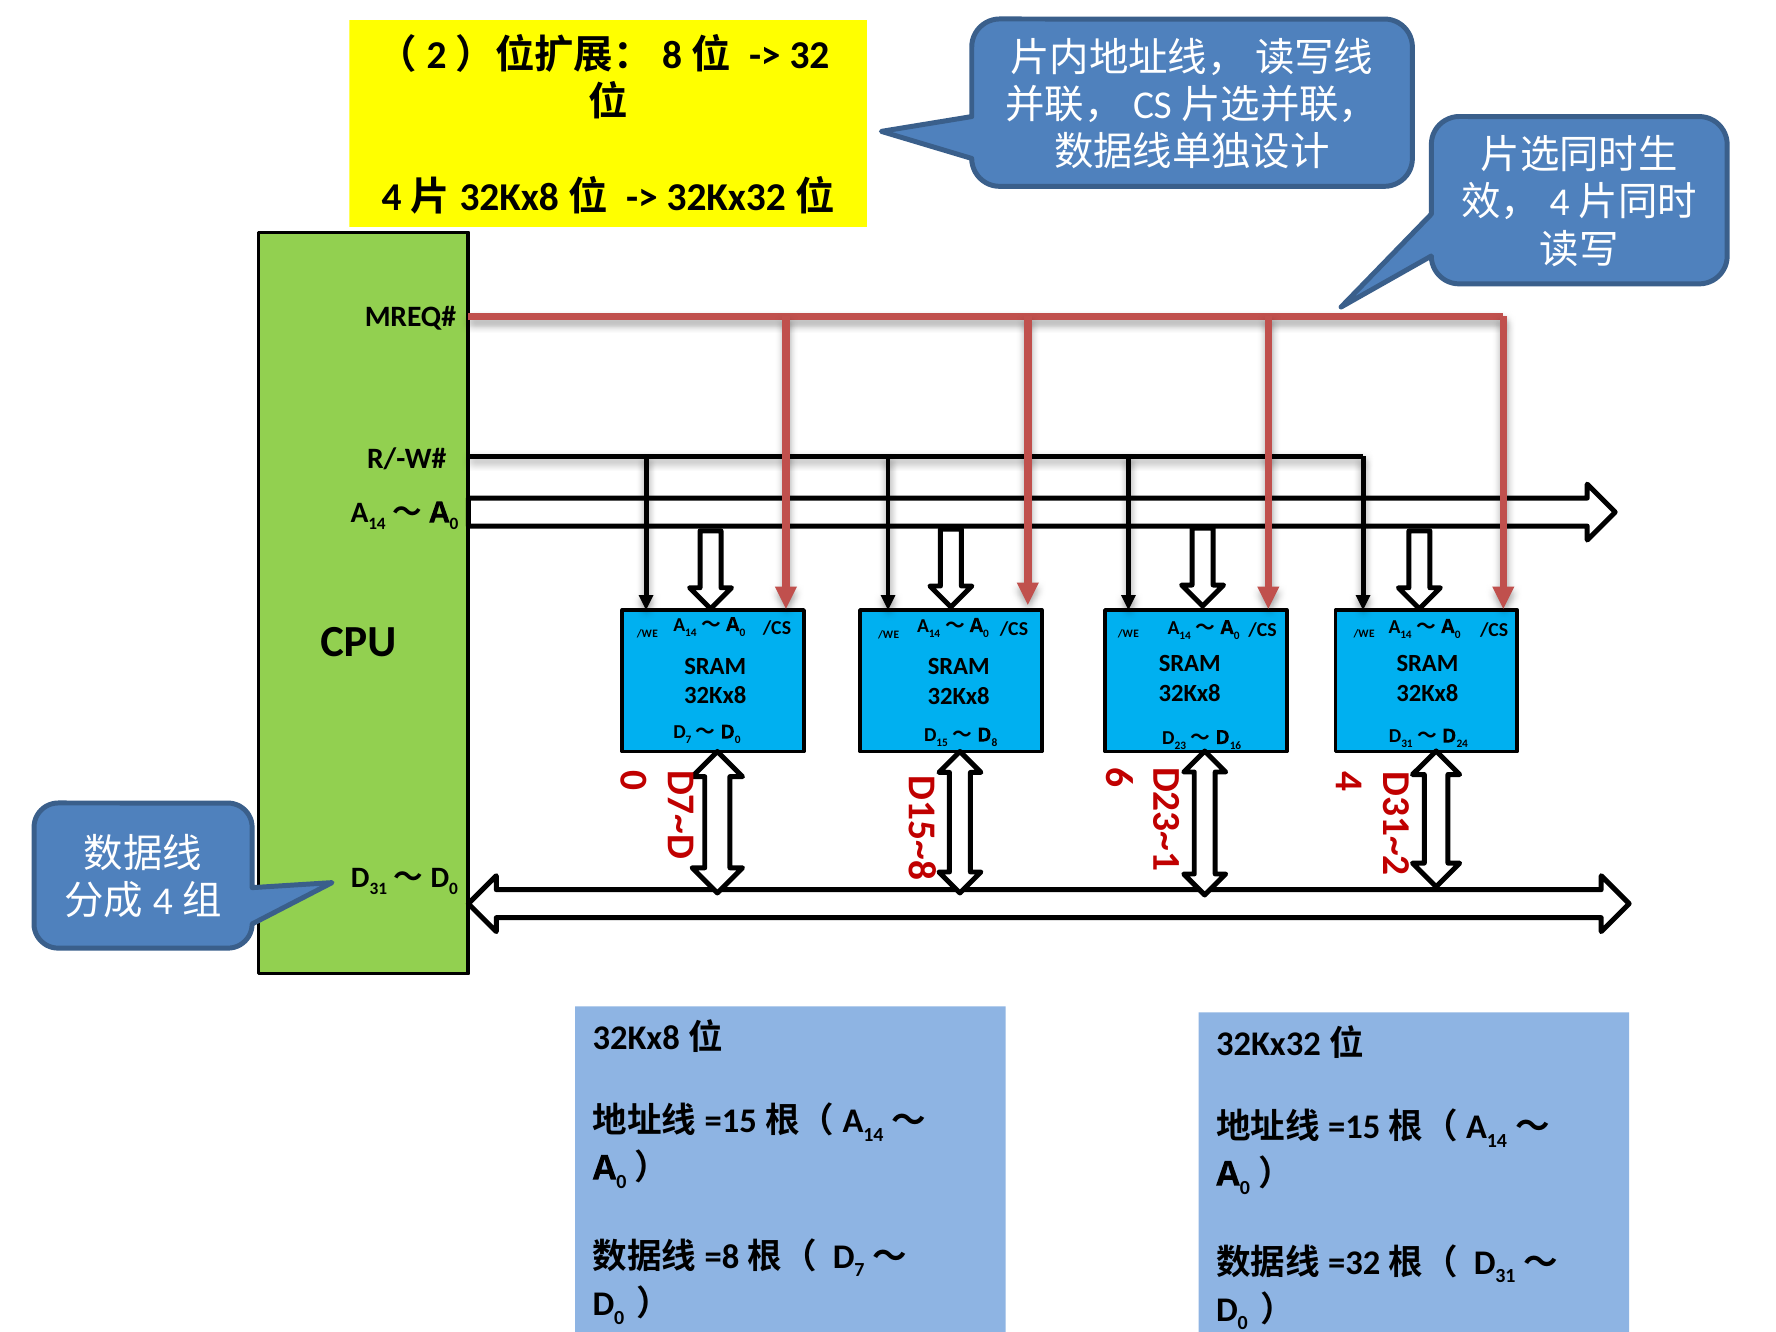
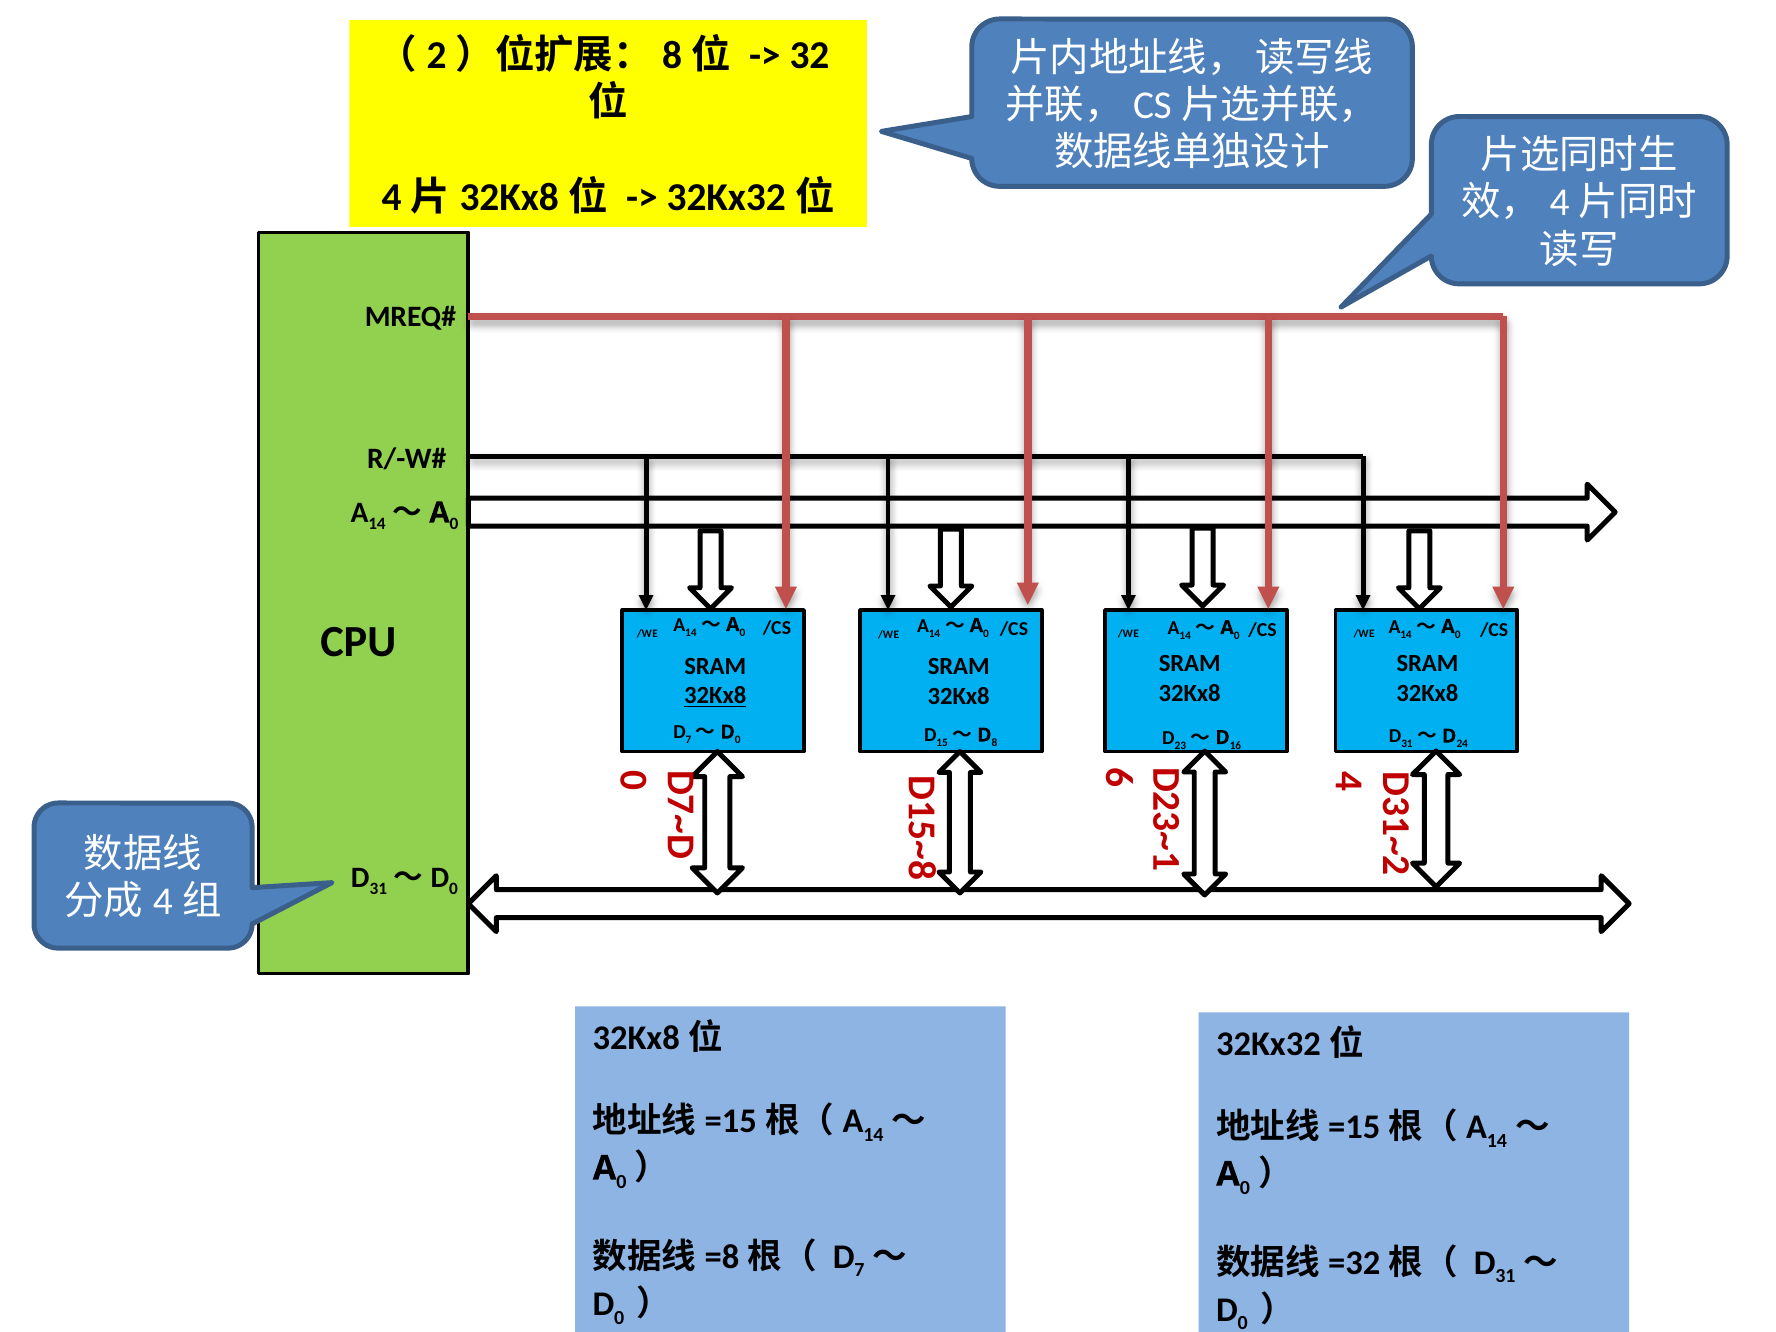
32Kx8 at (715, 696) underline: none -> present
